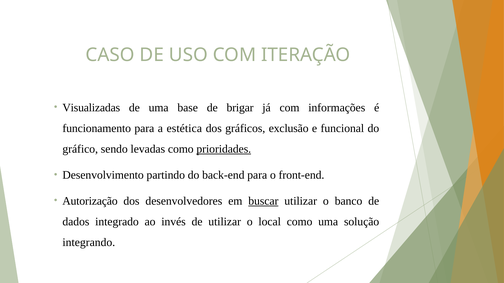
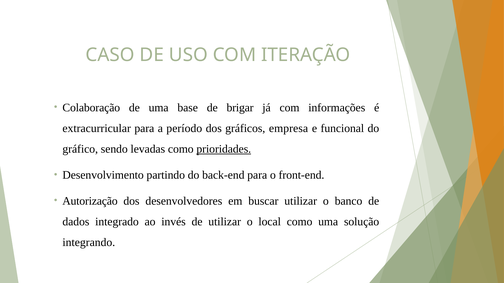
Visualizadas: Visualizadas -> Colaboração
funcionamento: funcionamento -> extracurricular
estética: estética -> período
exclusão: exclusão -> empresa
buscar underline: present -> none
